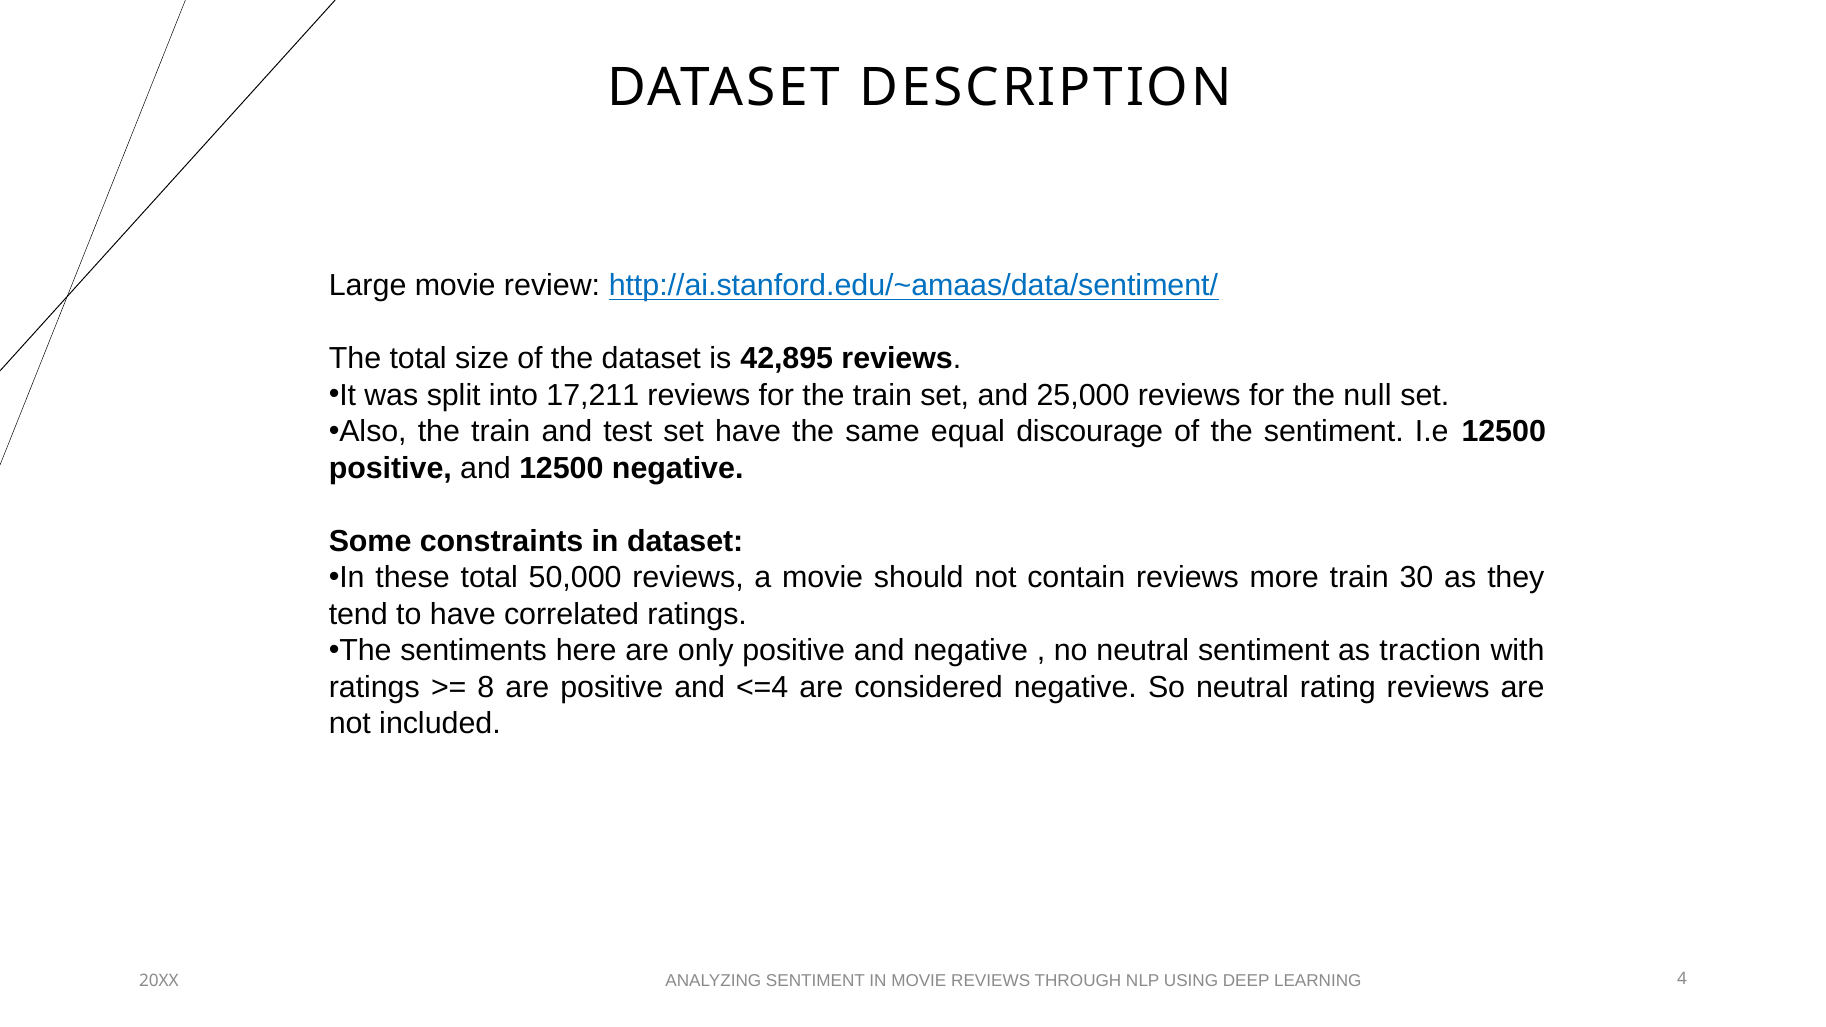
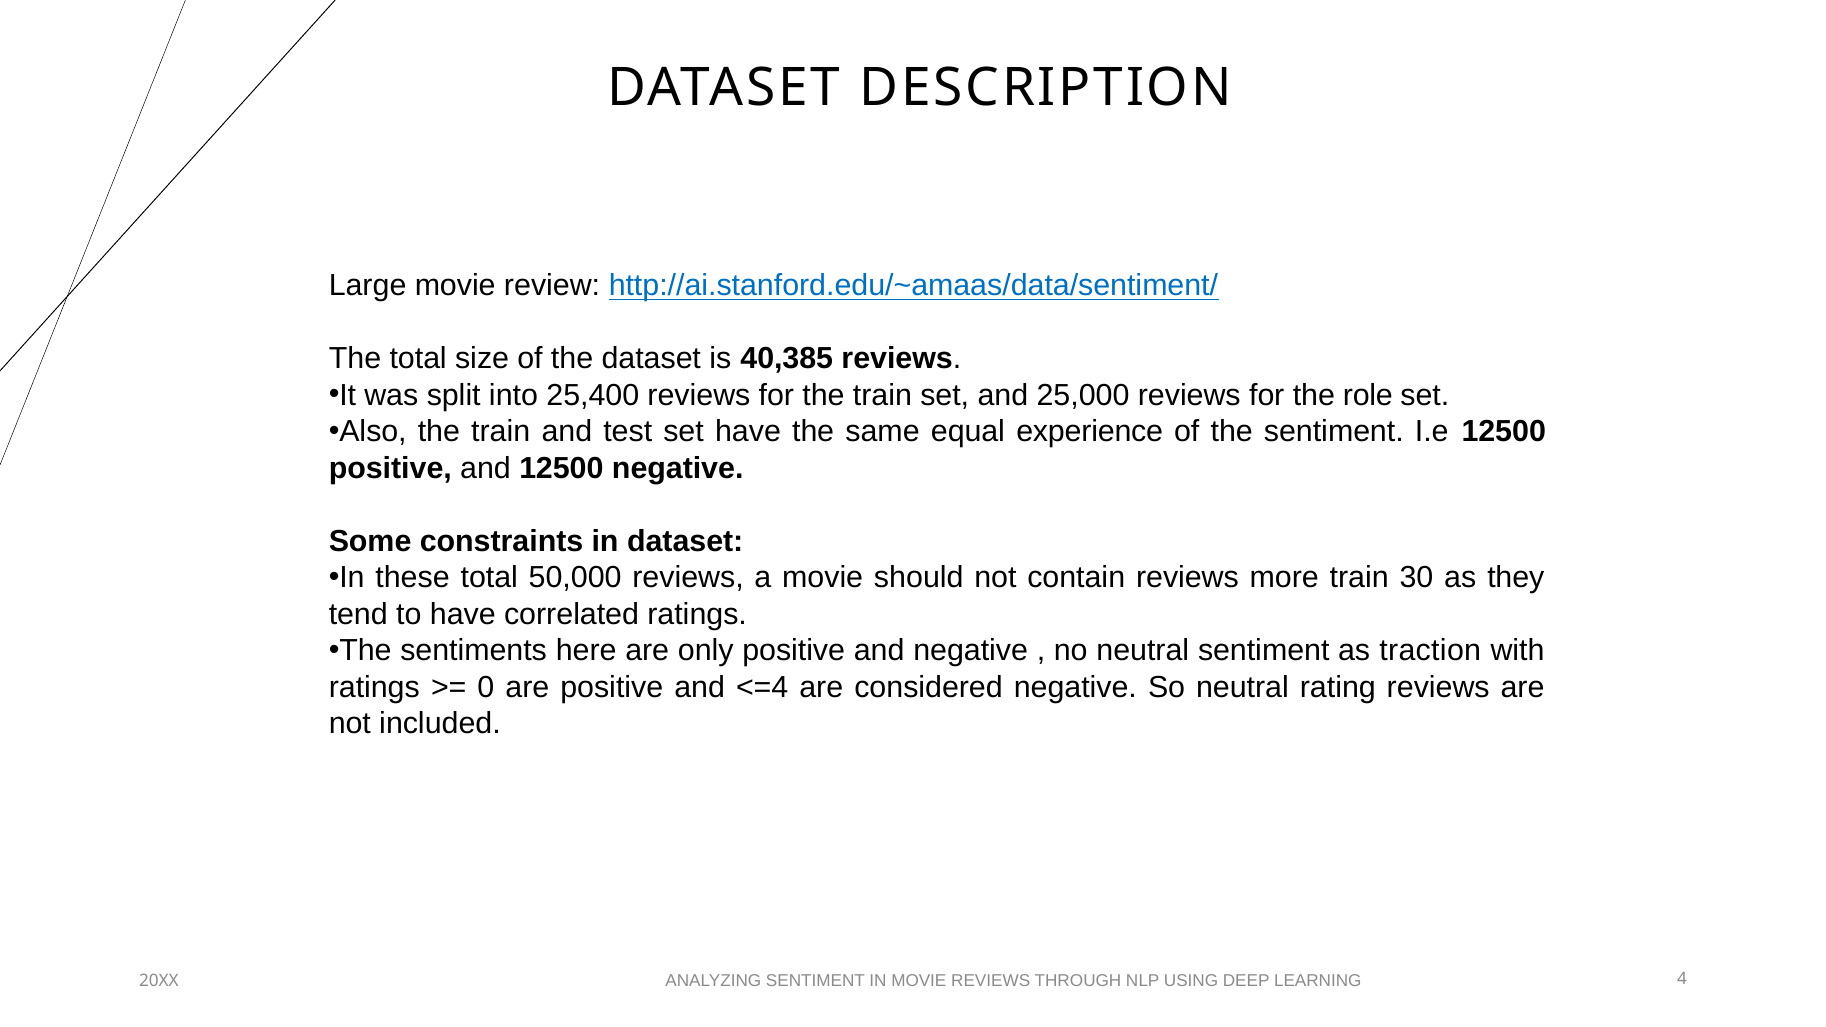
42,895: 42,895 -> 40,385
17,211: 17,211 -> 25,400
null: null -> role
discourage: discourage -> experience
8: 8 -> 0
